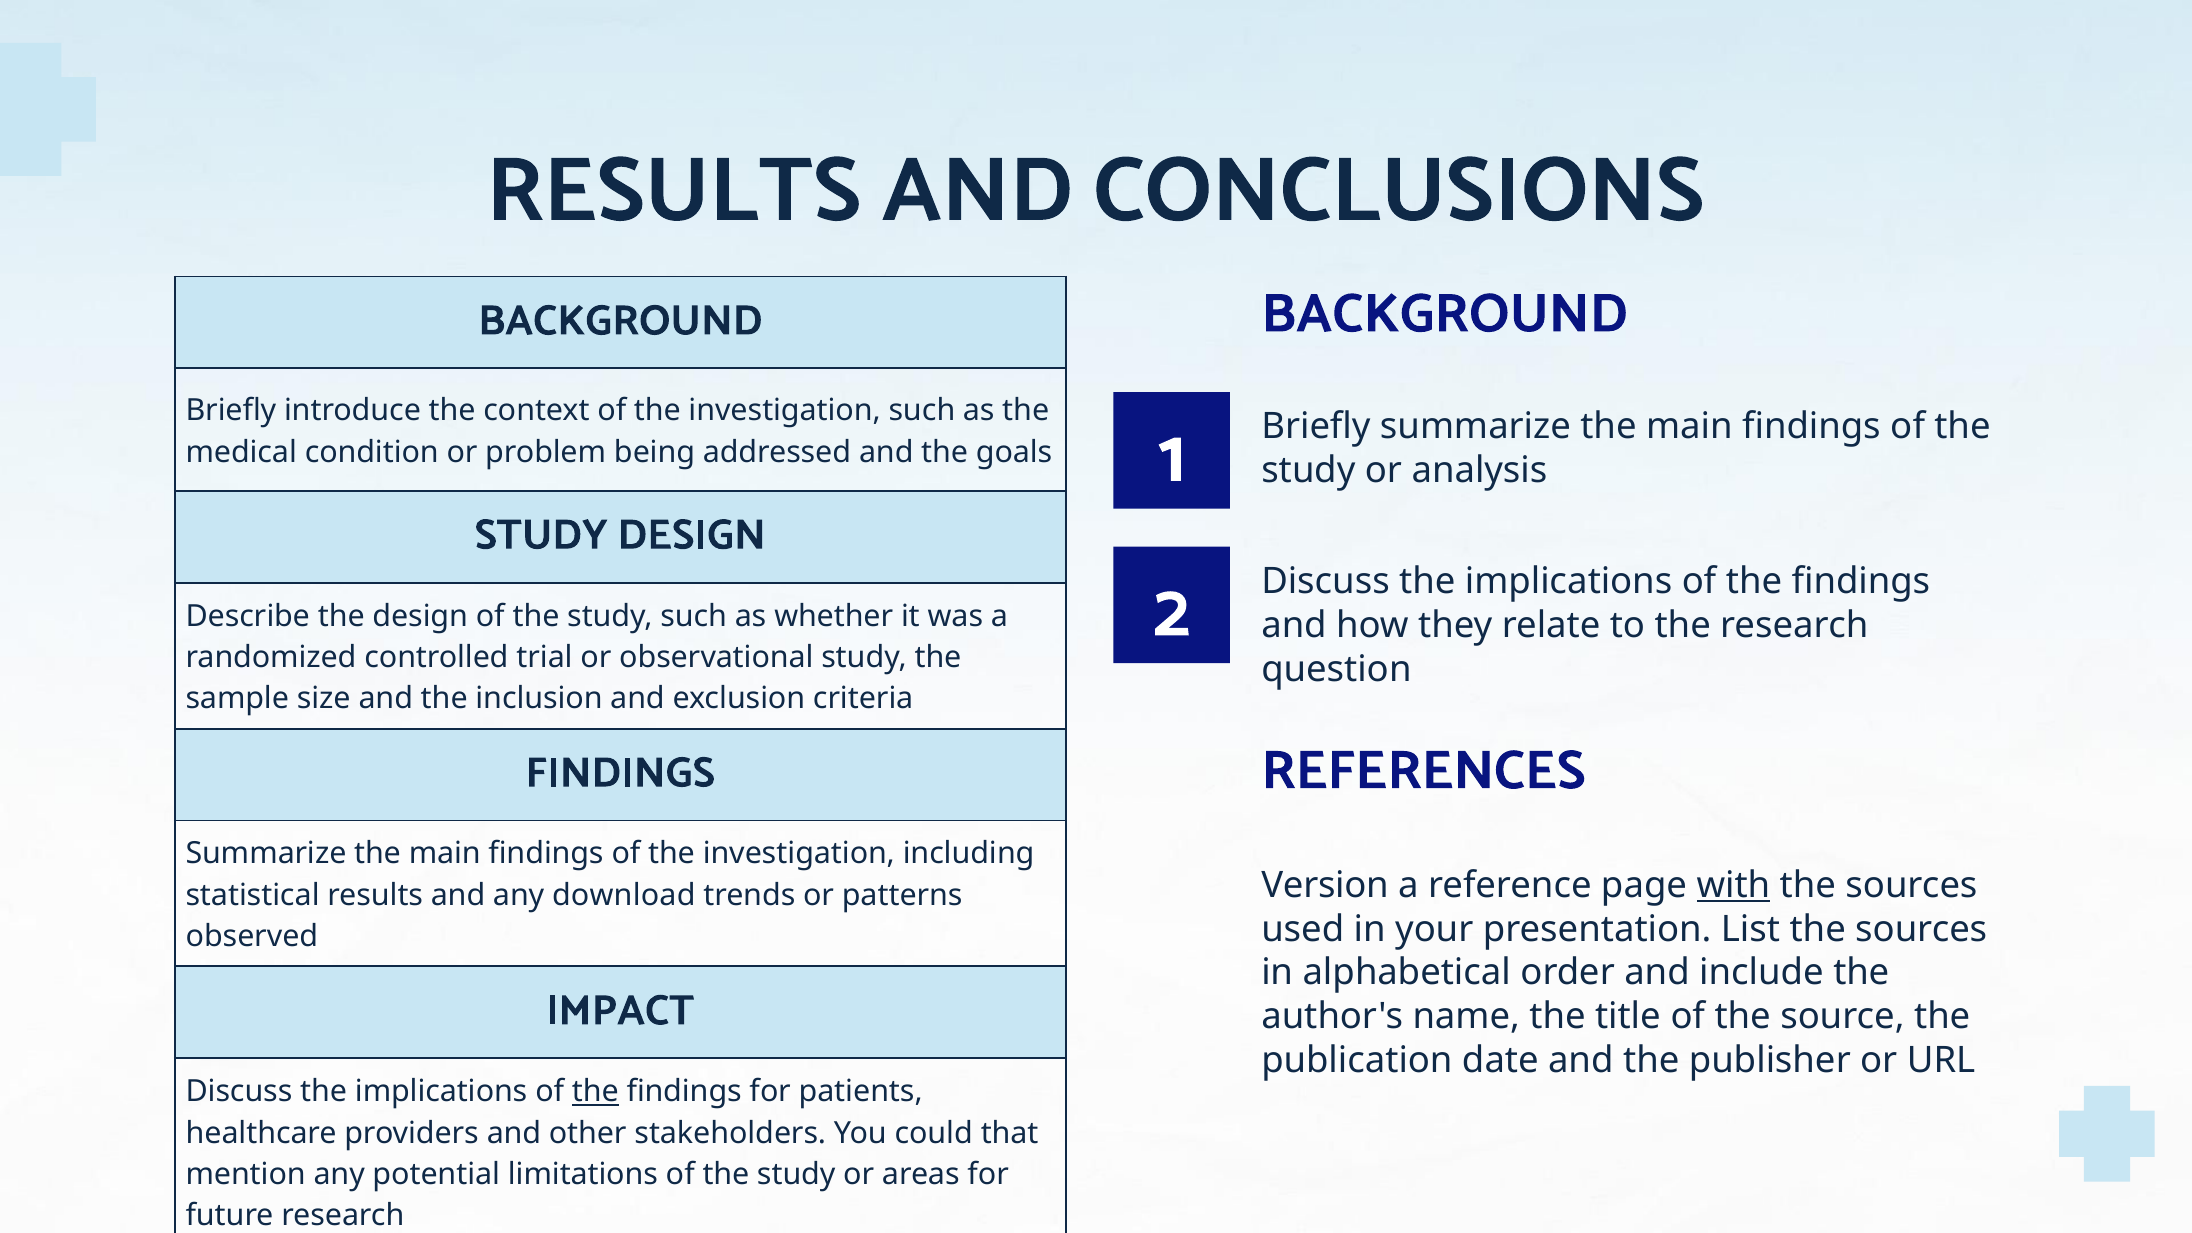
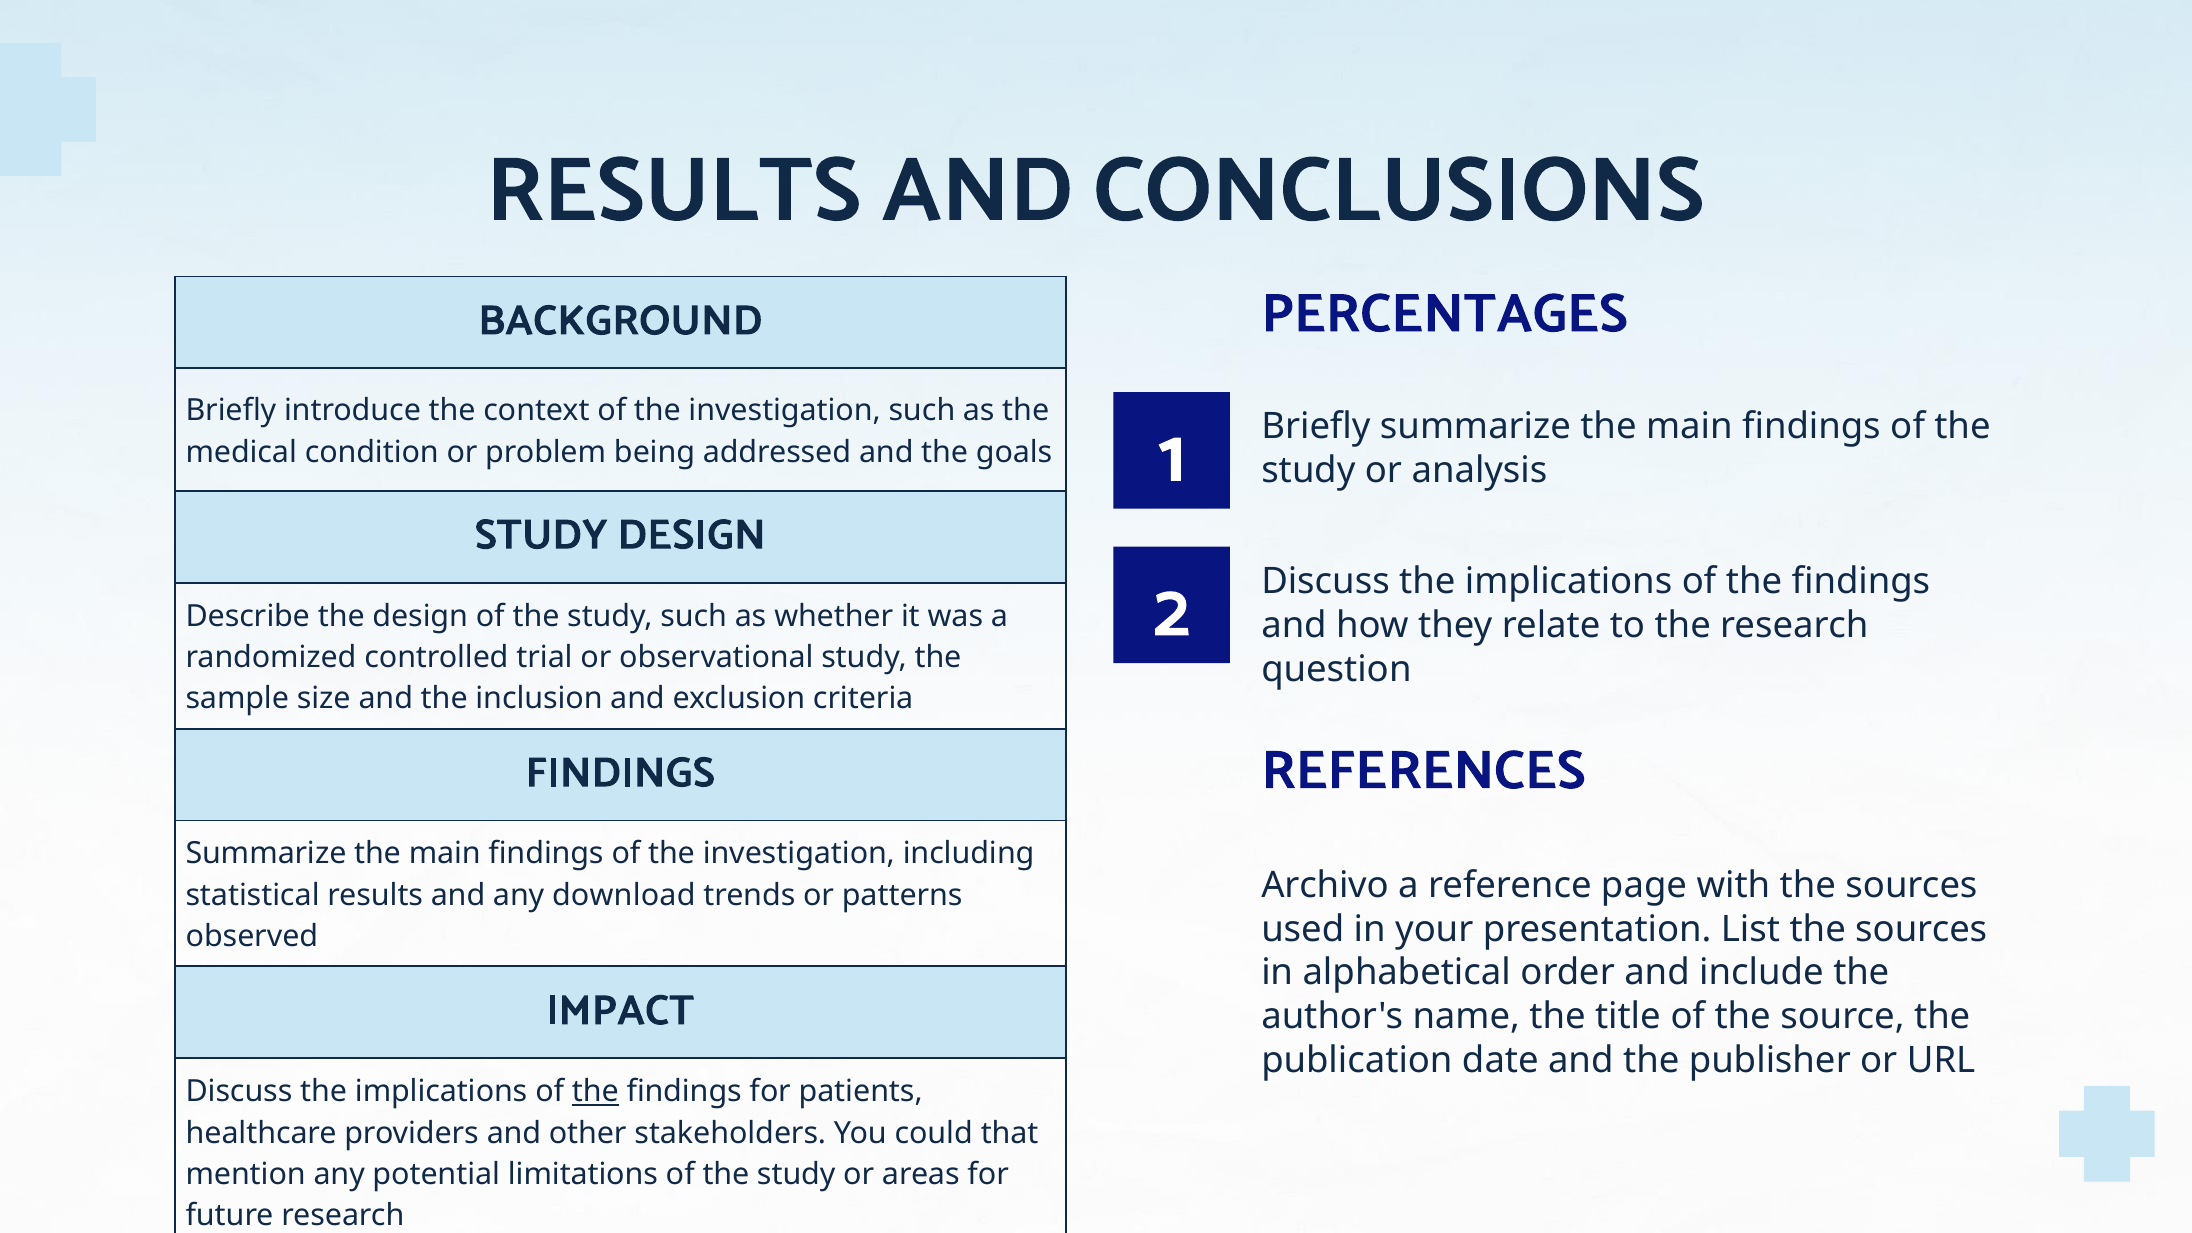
BACKGROUND at (1445, 313): BACKGROUND -> PERCENTAGES
Version: Version -> Archivo
with underline: present -> none
